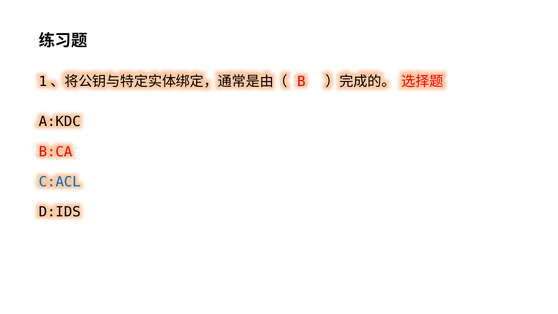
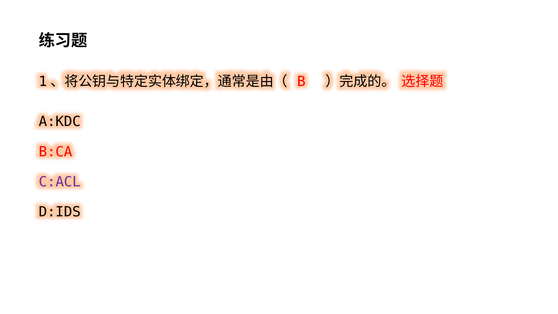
C:ACL colour: blue -> purple
